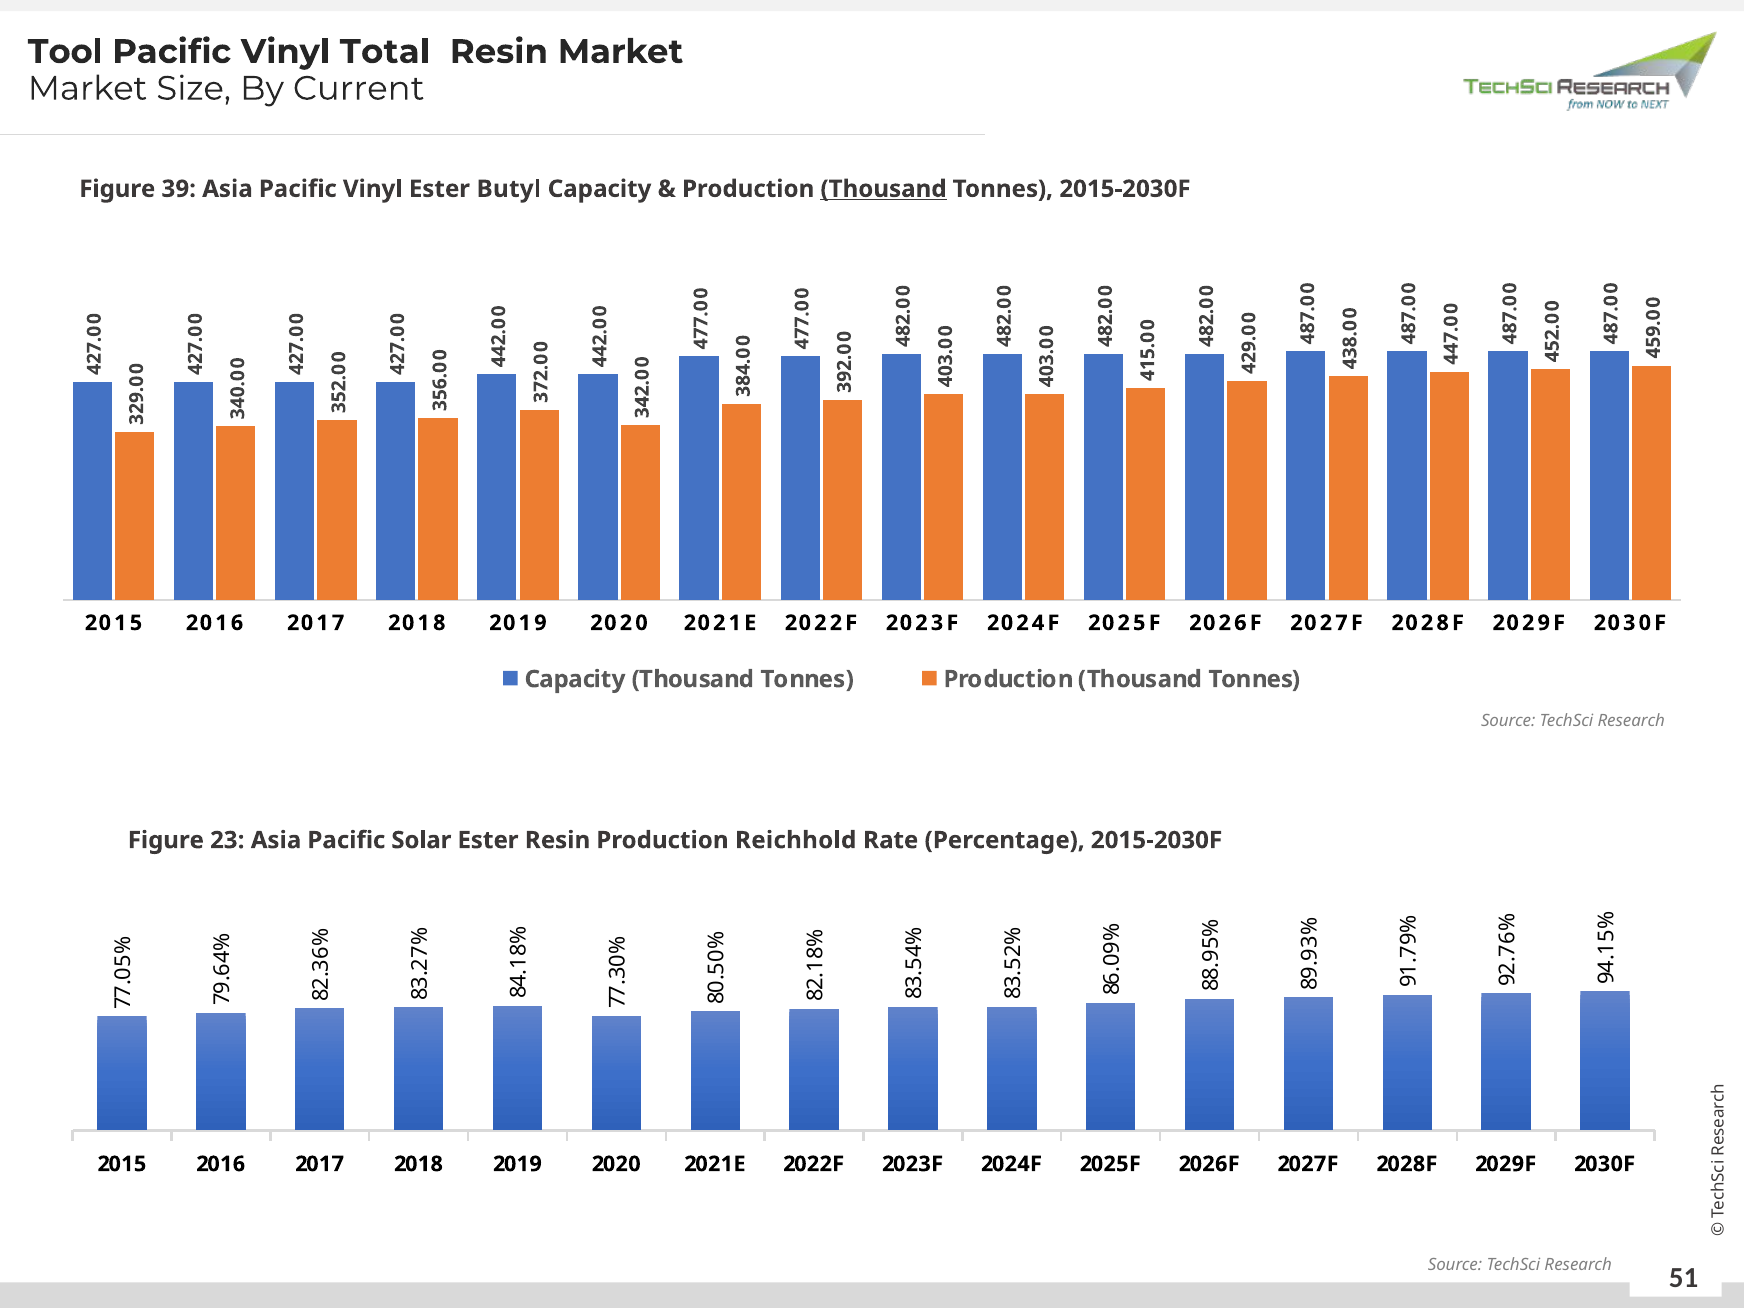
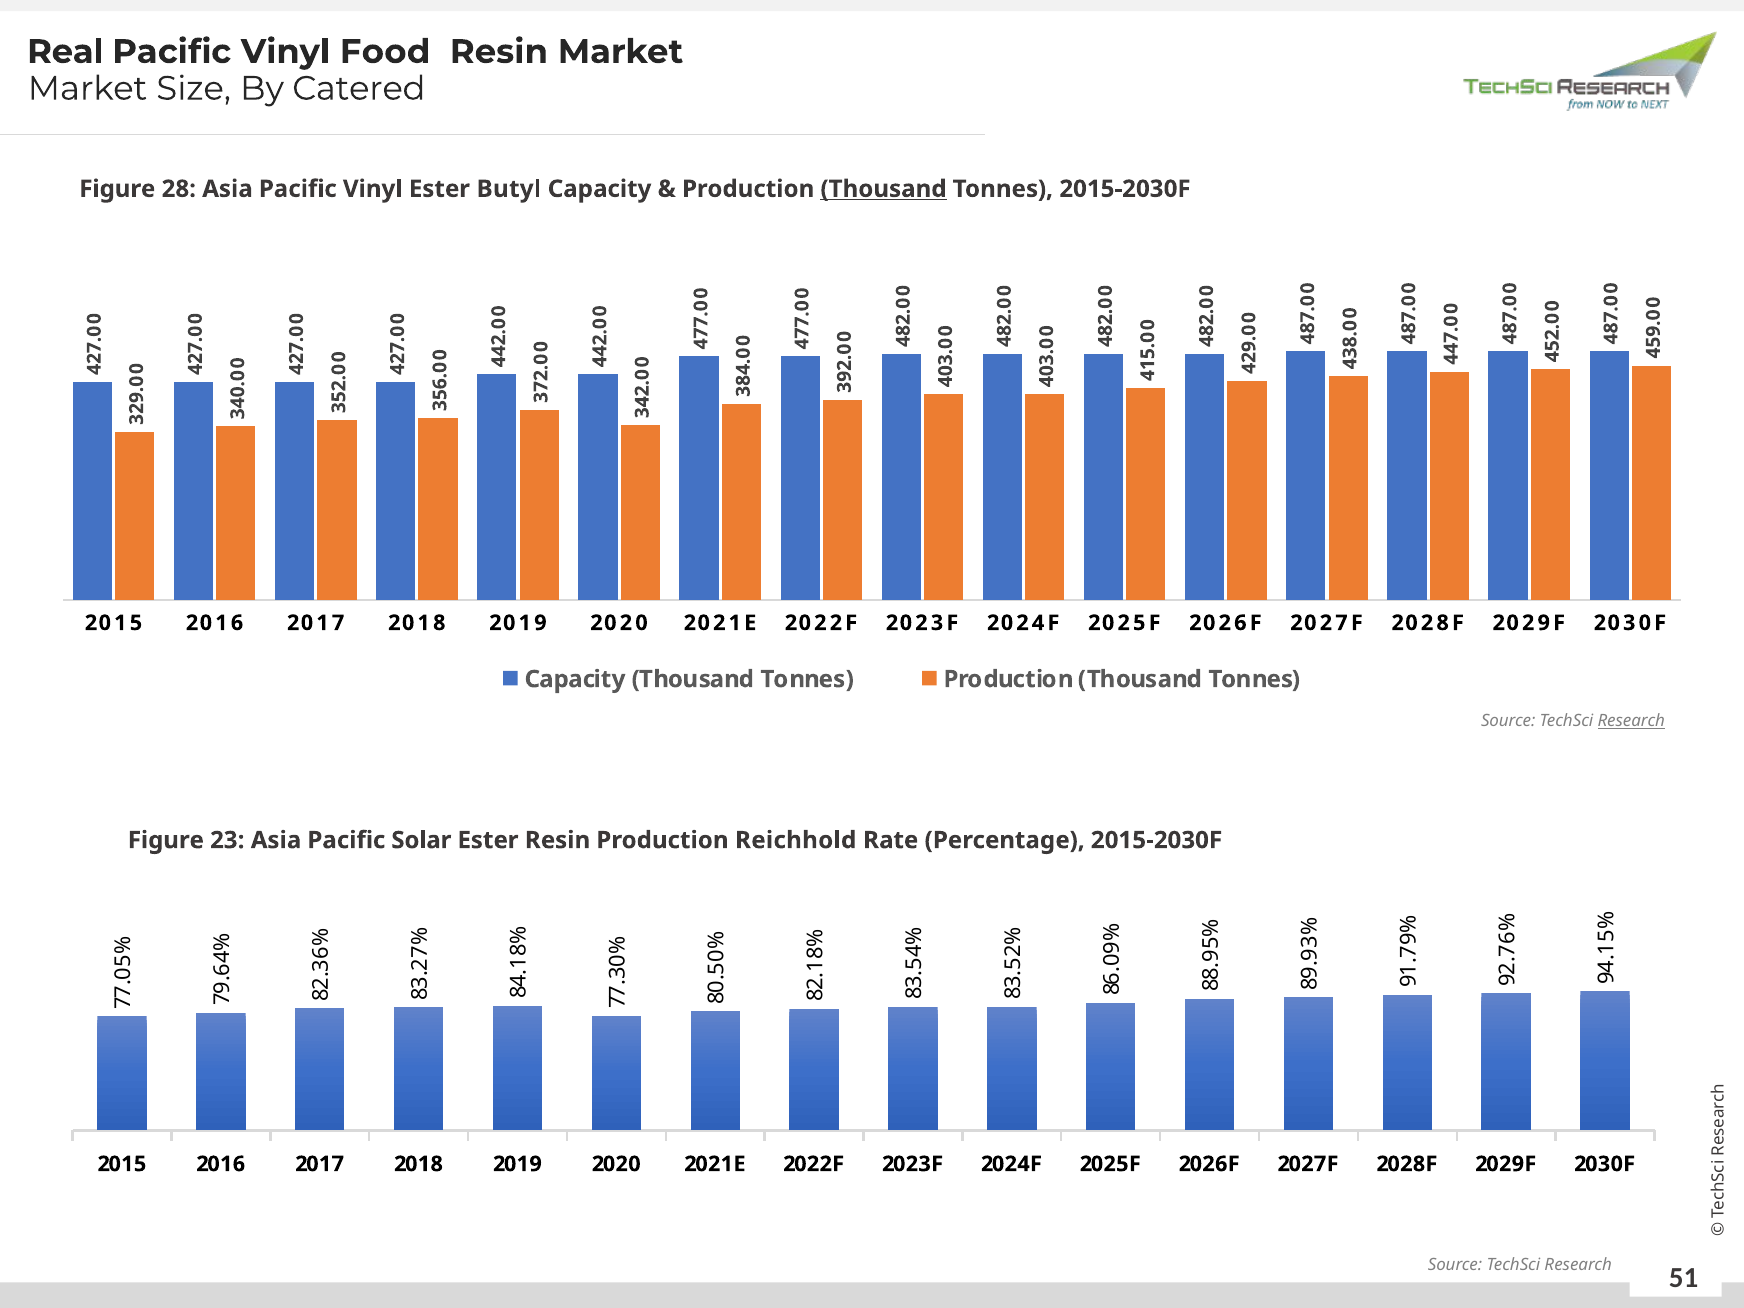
Tool: Tool -> Real
Total: Total -> Food
Current: Current -> Catered
39: 39 -> 28
Research at (1631, 721) underline: none -> present
